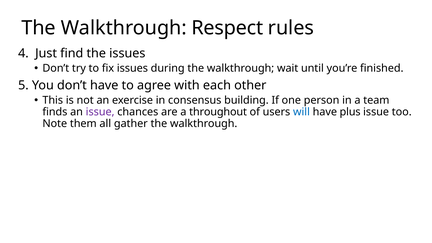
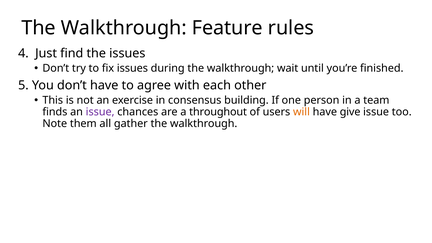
Respect: Respect -> Feature
will colour: blue -> orange
plus: plus -> give
